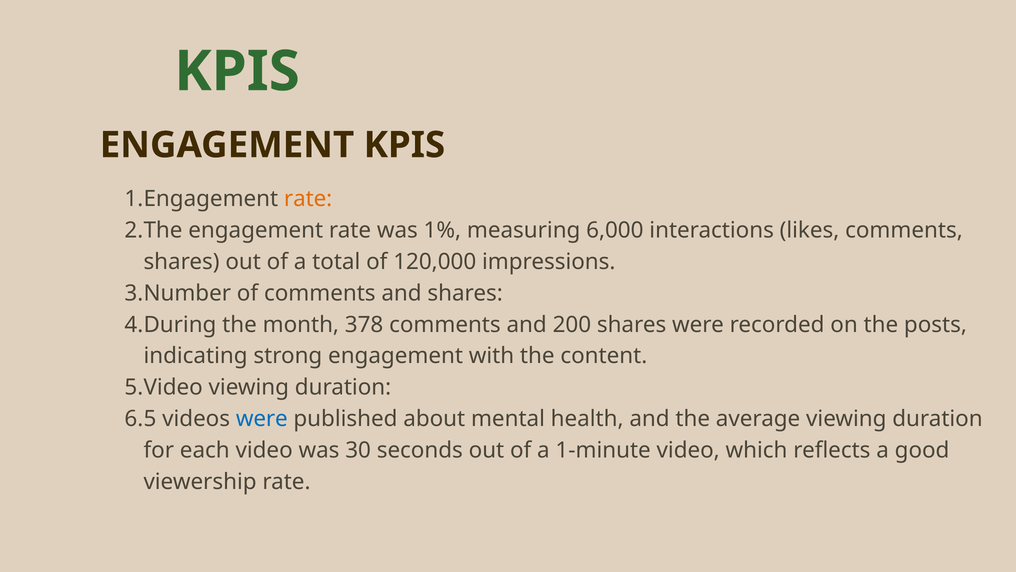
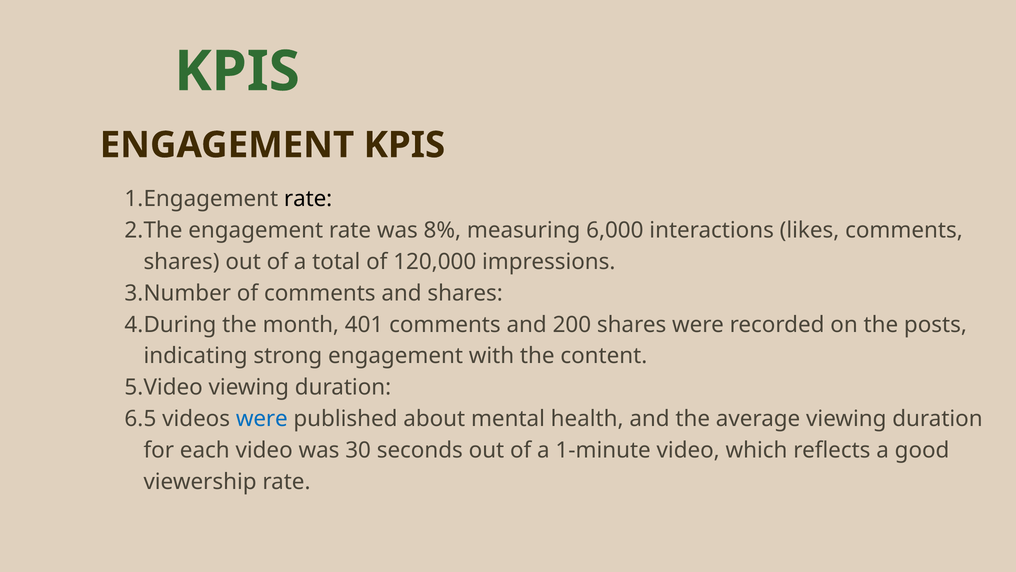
rate at (308, 199) colour: orange -> black
1%: 1% -> 8%
378: 378 -> 401
